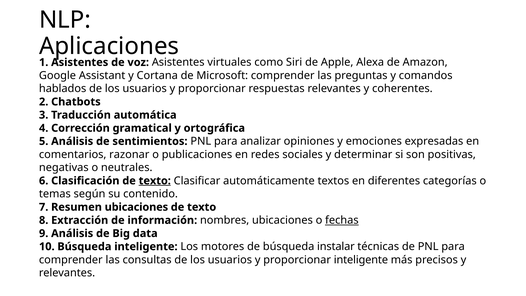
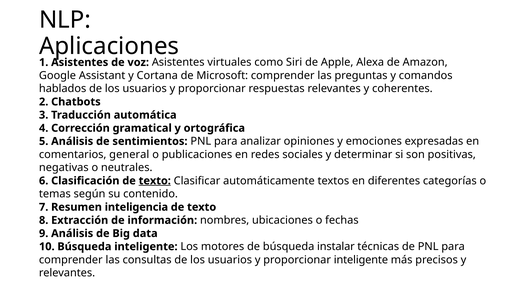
razonar: razonar -> general
Resumen ubicaciones: ubicaciones -> inteligencia
fechas underline: present -> none
